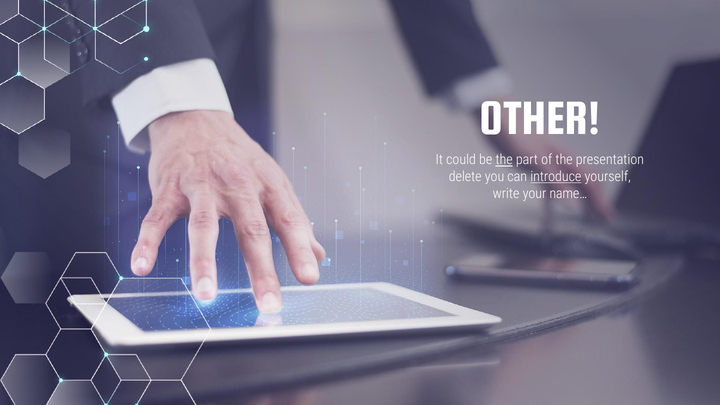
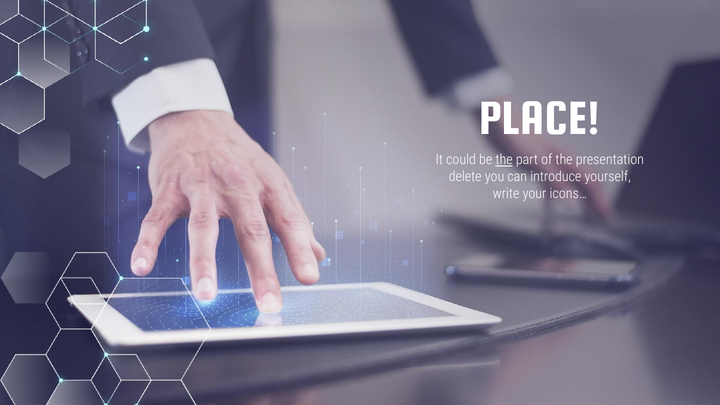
OTHER: OTHER -> PLACE
introduce underline: present -> none
name…: name… -> icons…
